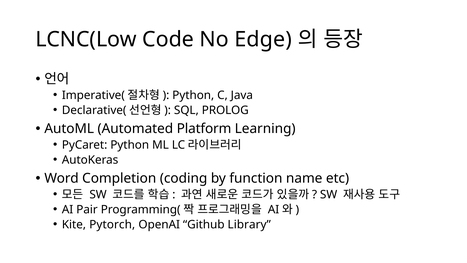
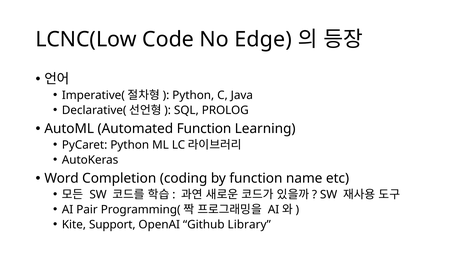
Automated Platform: Platform -> Function
Pytorch: Pytorch -> Support
